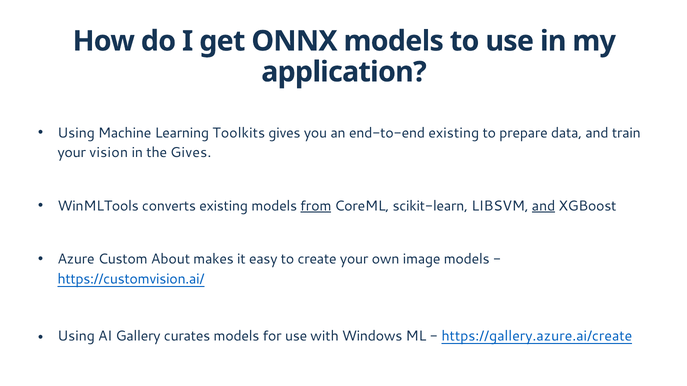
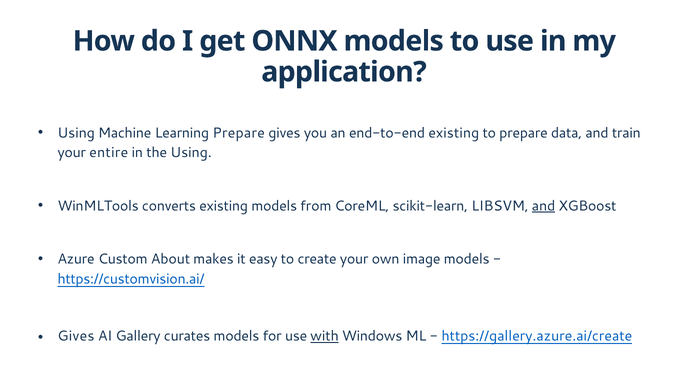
Learning Toolkits: Toolkits -> Prepare
vision: vision -> entire
the Gives: Gives -> Using
from underline: present -> none
Using at (76, 337): Using -> Gives
with underline: none -> present
